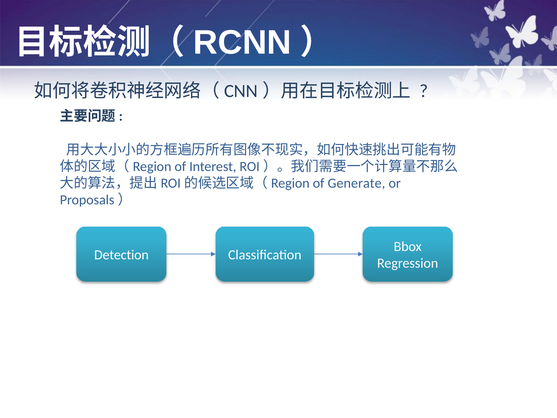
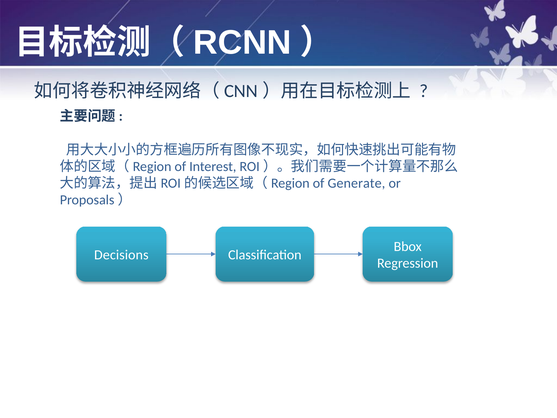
Detection: Detection -> Decisions
